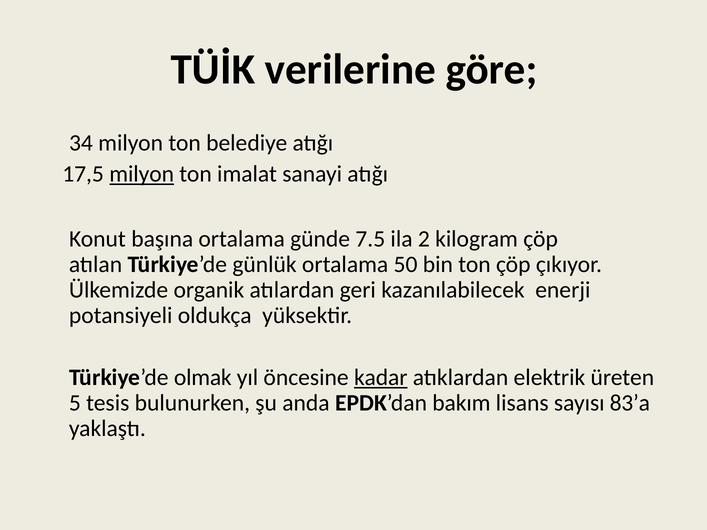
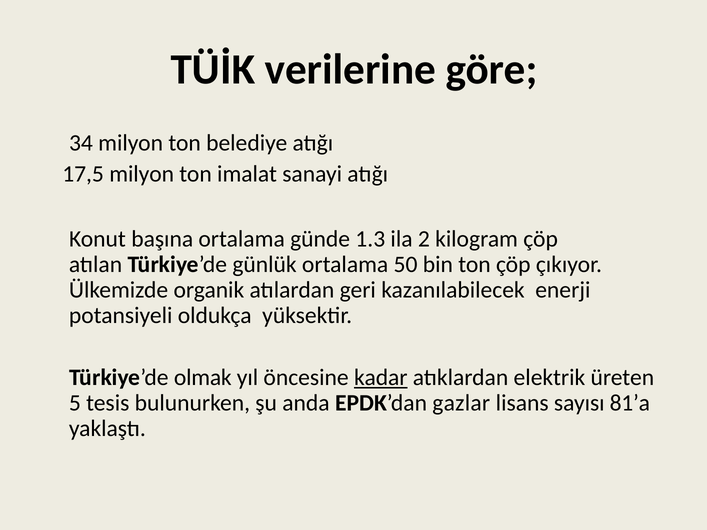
milyon at (142, 174) underline: present -> none
7.5: 7.5 -> 1.3
bakım: bakım -> gazlar
83’a: 83’a -> 81’a
